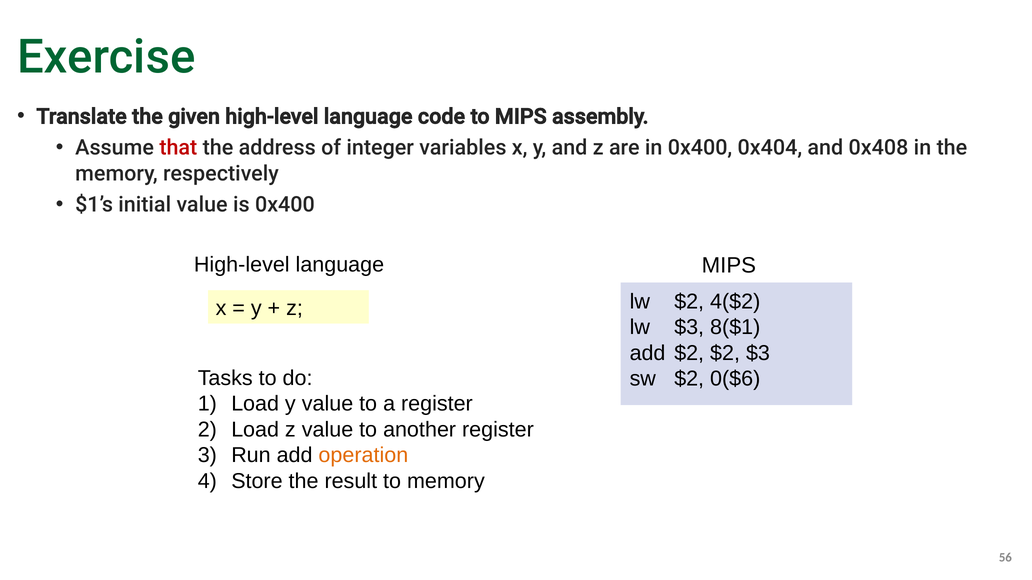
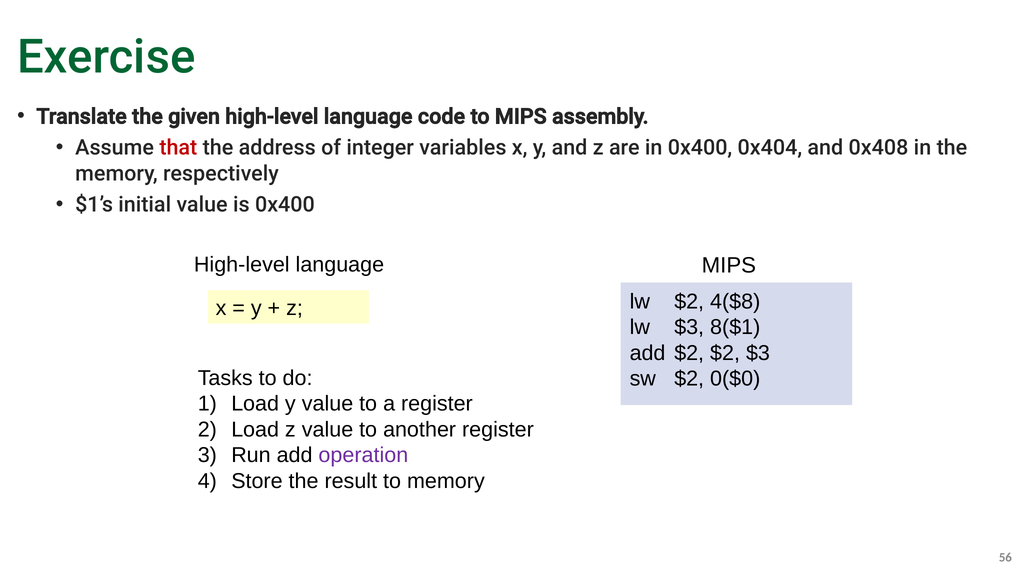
4($2: 4($2 -> 4($8
0($6: 0($6 -> 0($0
operation colour: orange -> purple
